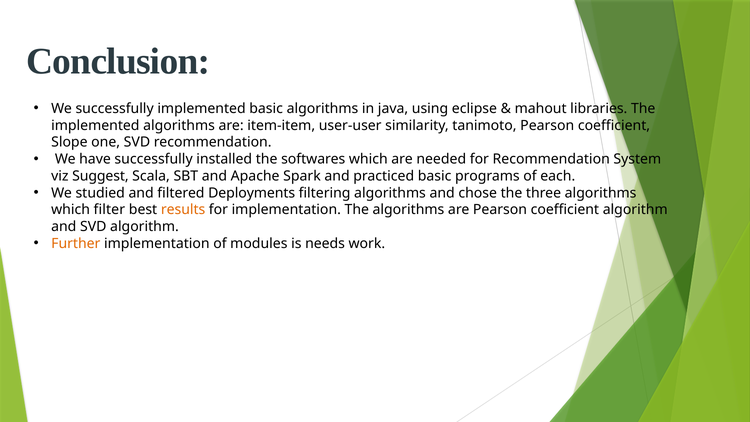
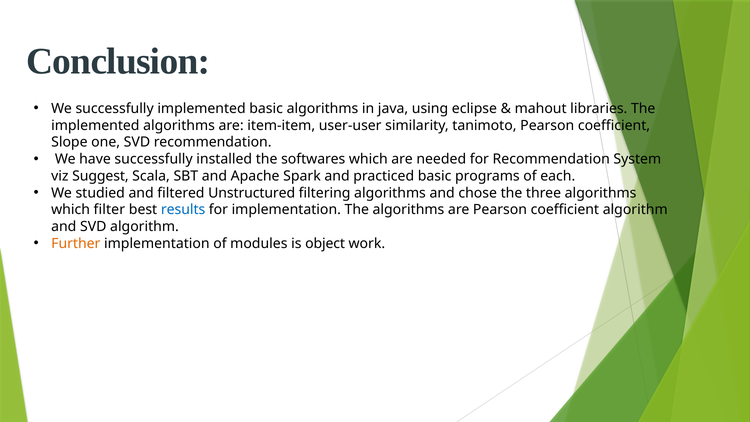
Deployments: Deployments -> Unstructured
results colour: orange -> blue
needs: needs -> object
